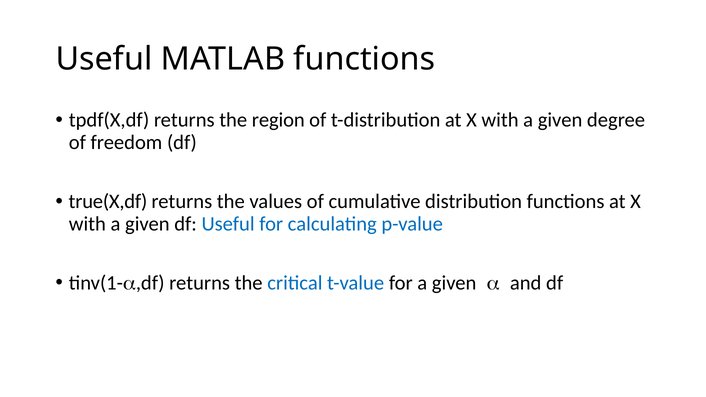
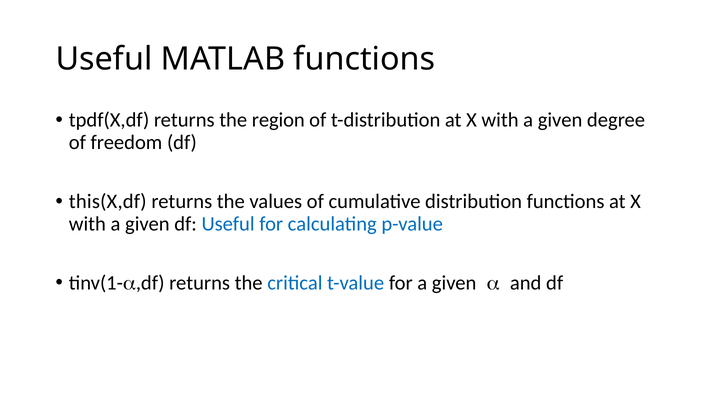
true(X,df: true(X,df -> this(X,df
